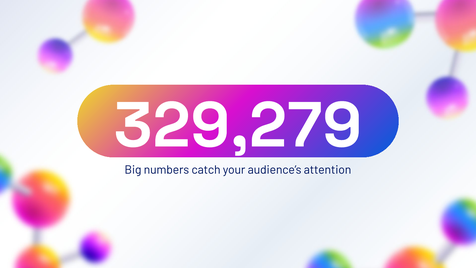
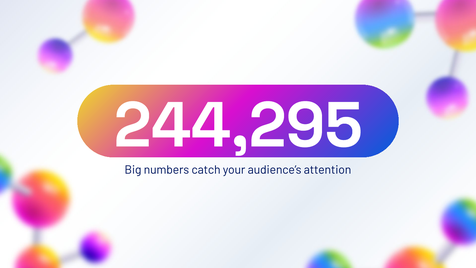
329,279: 329,279 -> 244,295
